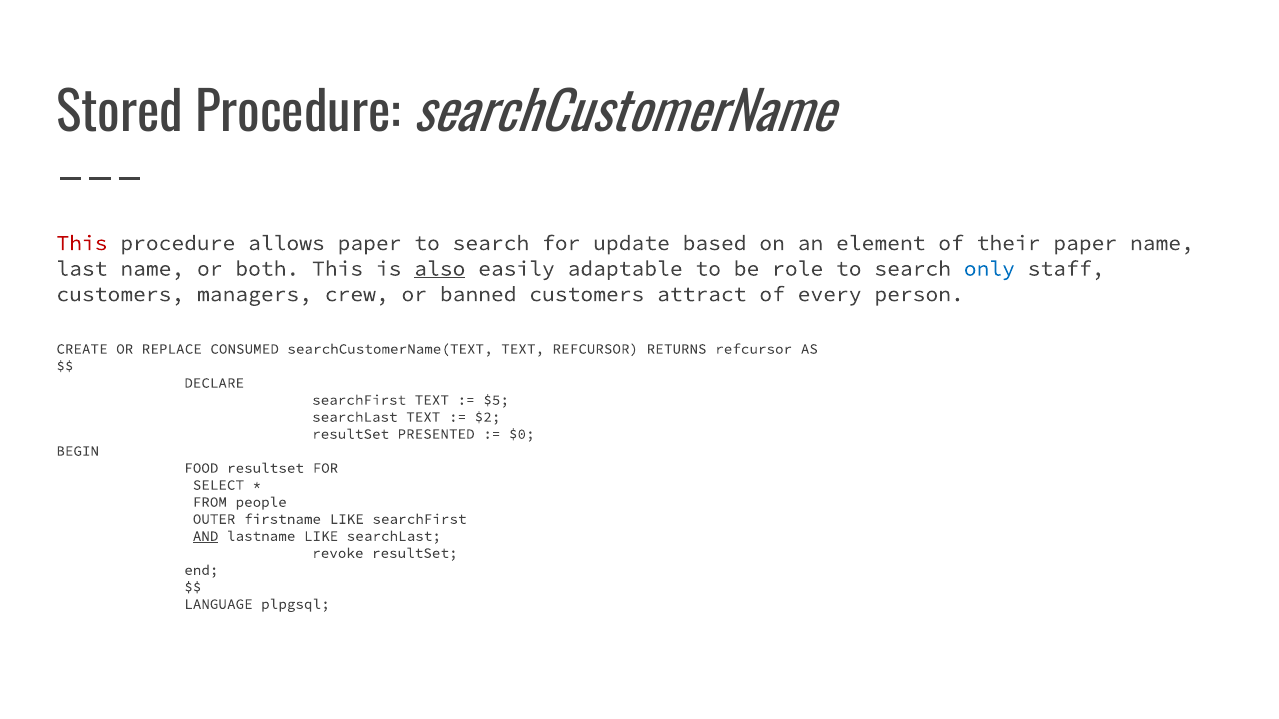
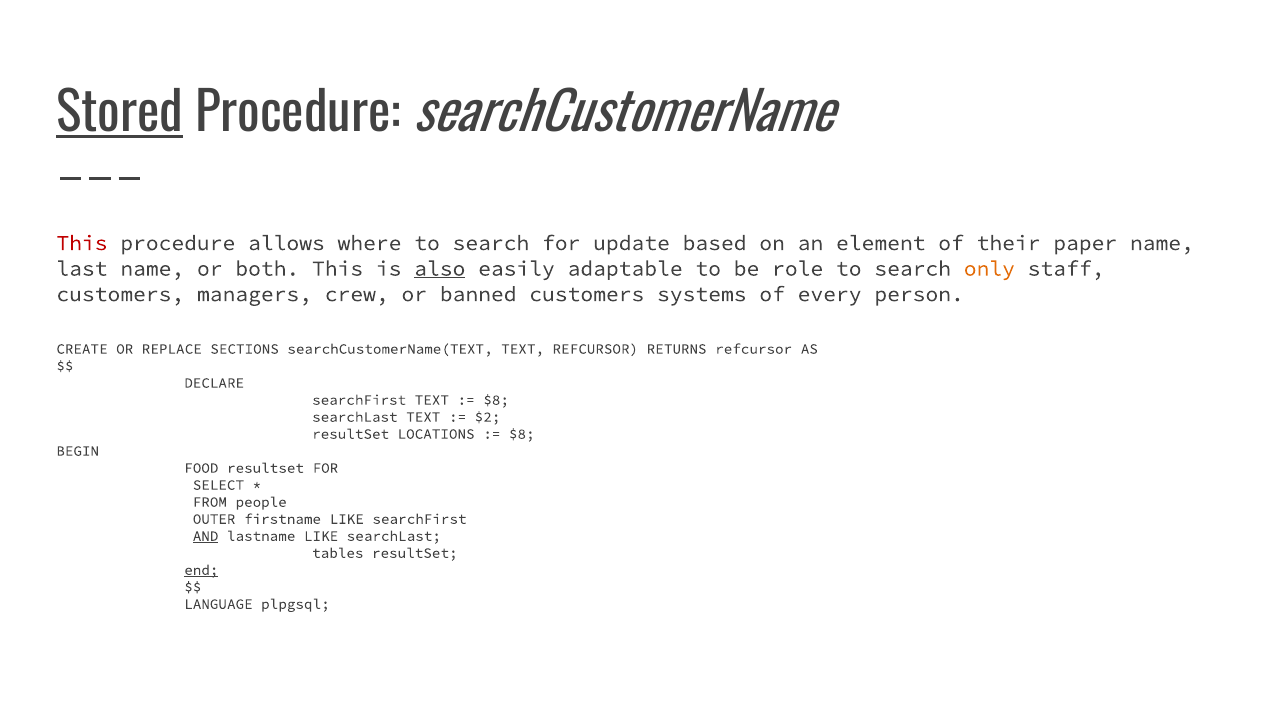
Stored underline: none -> present
allows paper: paper -> where
only colour: blue -> orange
attract: attract -> systems
CONSUMED: CONSUMED -> SECTIONS
$5 at (496, 400): $5 -> $8
PRESENTED: PRESENTED -> LOCATIONS
$0 at (522, 434): $0 -> $8
revoke: revoke -> tables
end underline: none -> present
